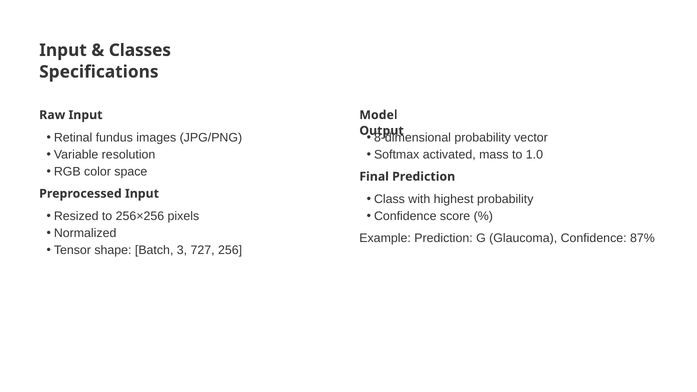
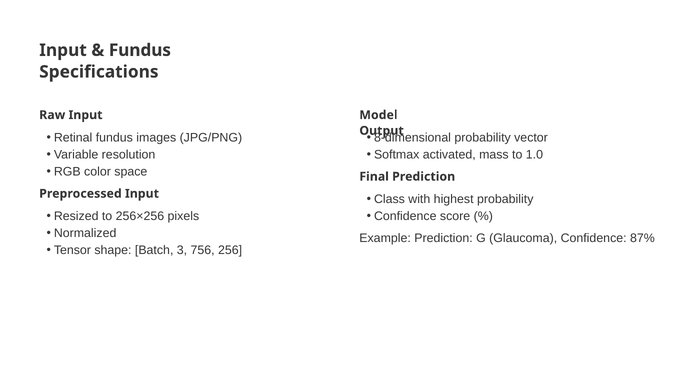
Classes at (140, 50): Classes -> Fundus
727: 727 -> 756
